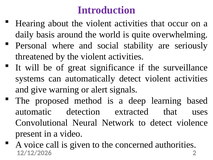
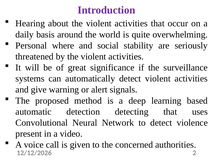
extracted: extracted -> detecting
